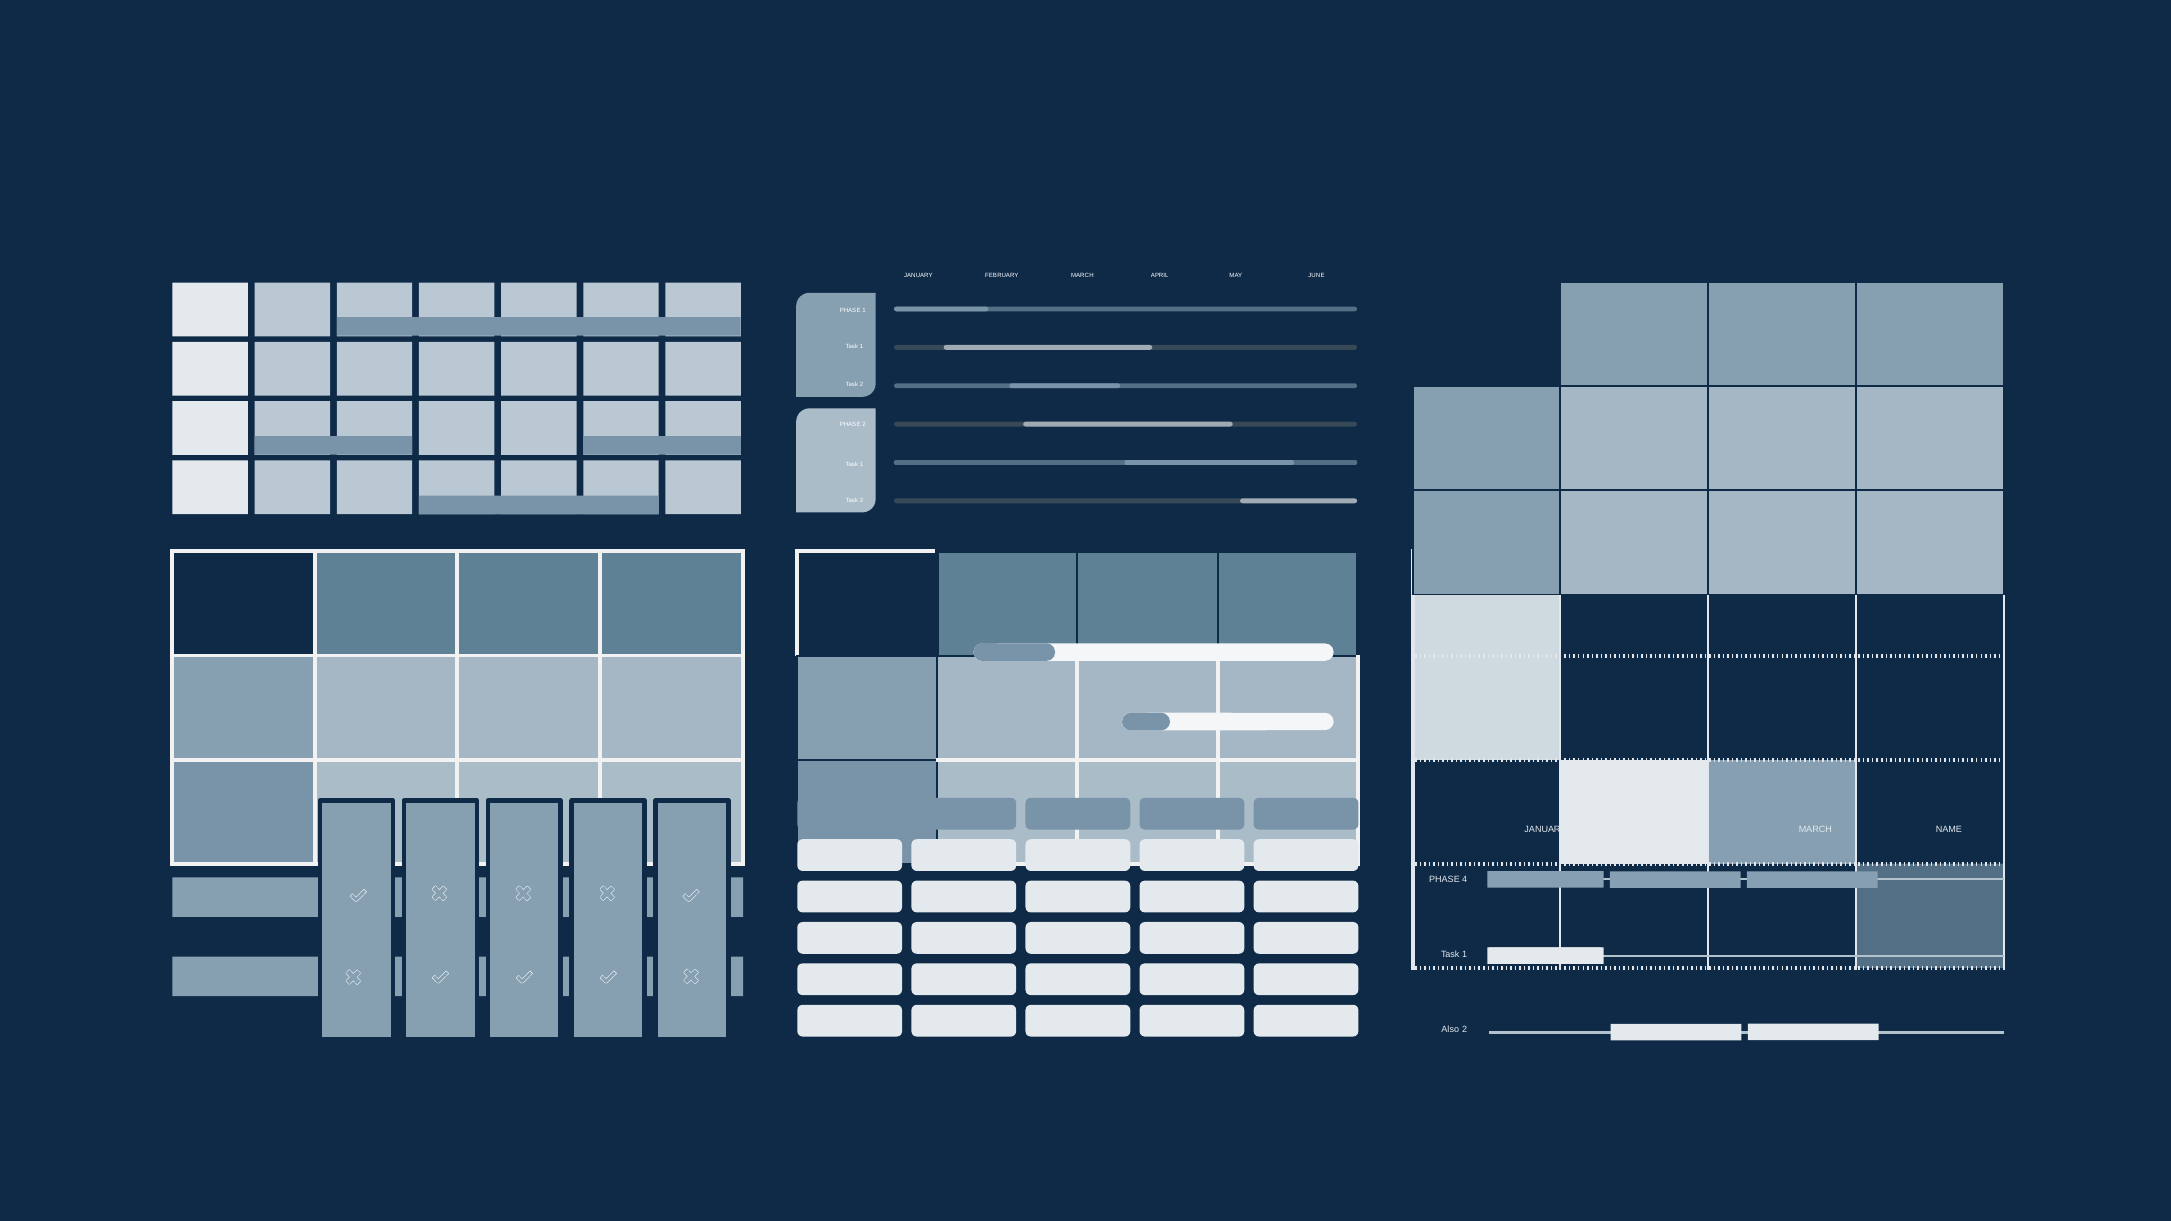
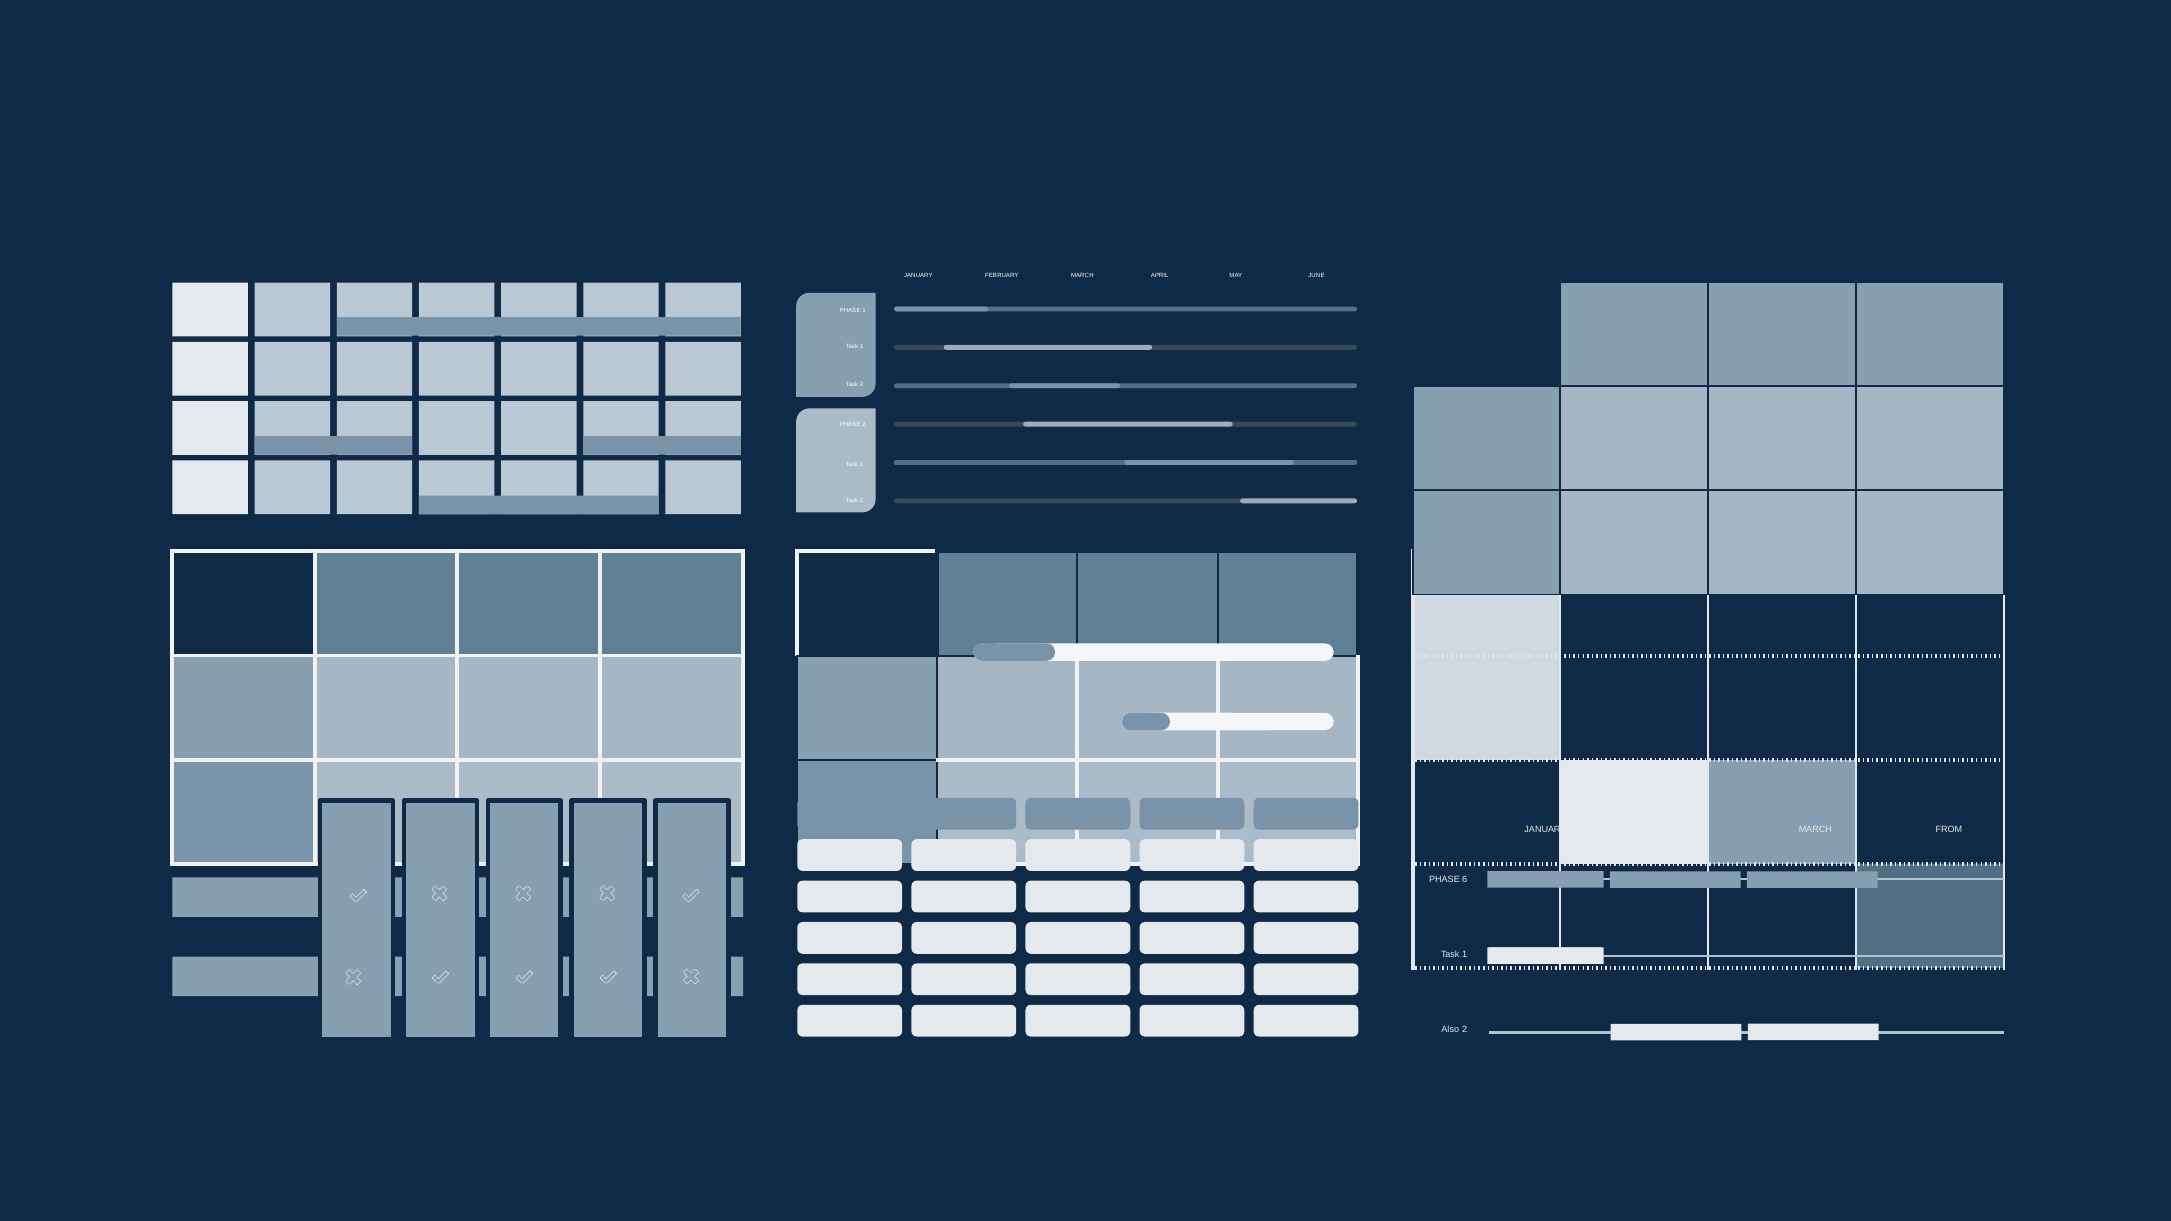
NAME: NAME -> FROM
4: 4 -> 6
